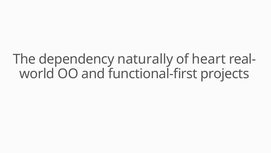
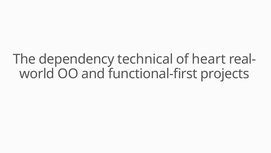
naturally: naturally -> technical
